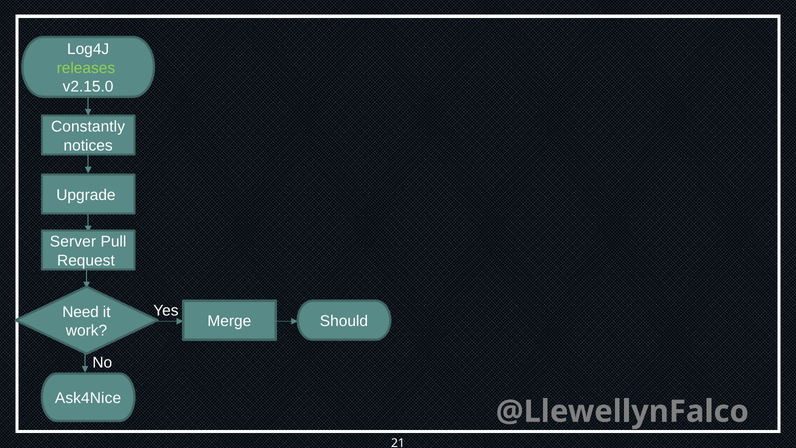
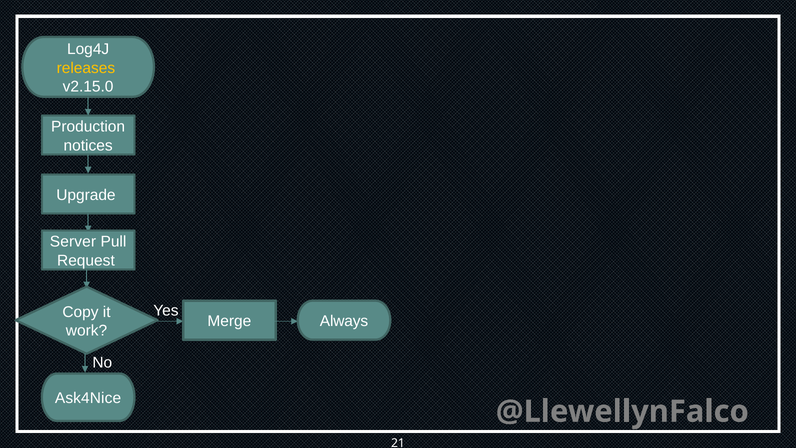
releases colour: light green -> yellow
Constantly: Constantly -> Production
Need: Need -> Copy
Should: Should -> Always
